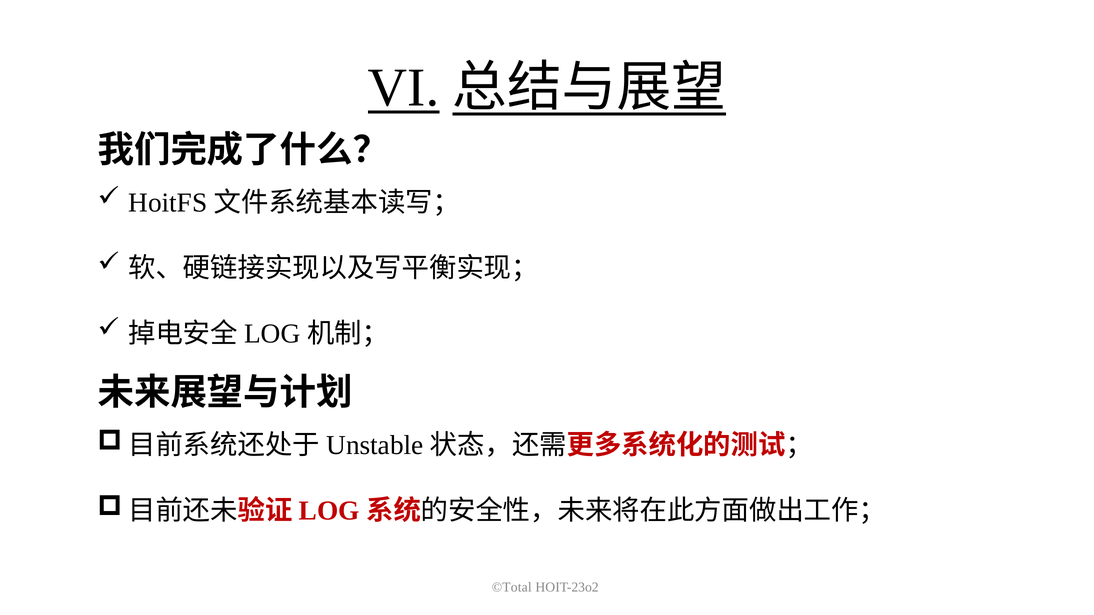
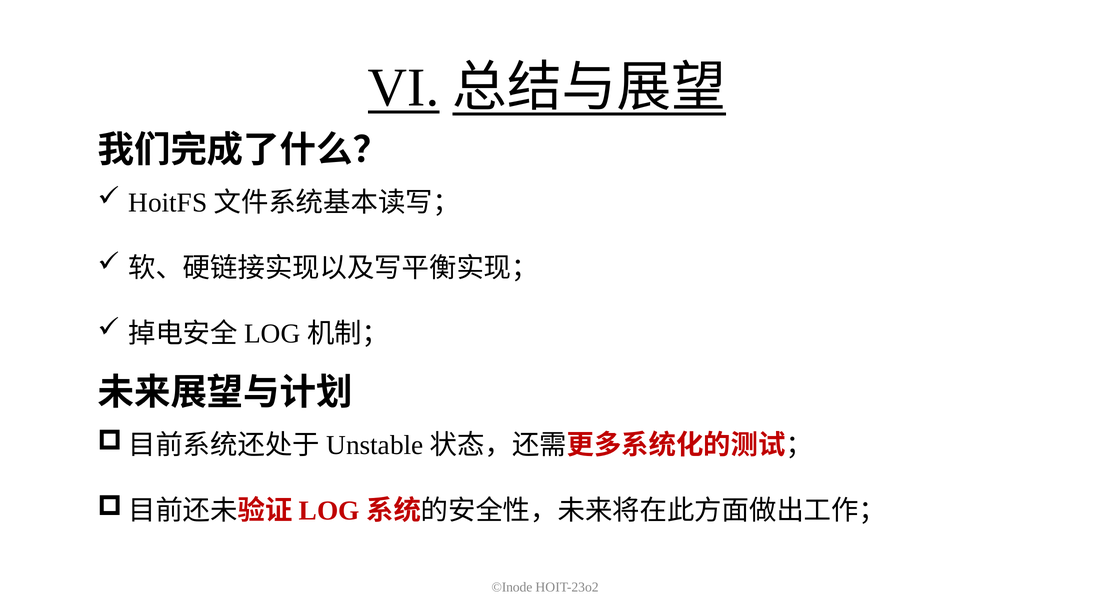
©Total: ©Total -> ©Inode
